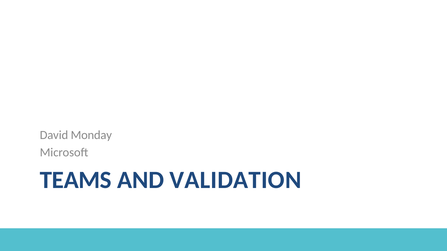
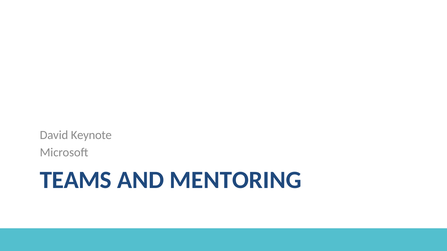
Monday: Monday -> Keynote
VALIDATION: VALIDATION -> MENTORING
